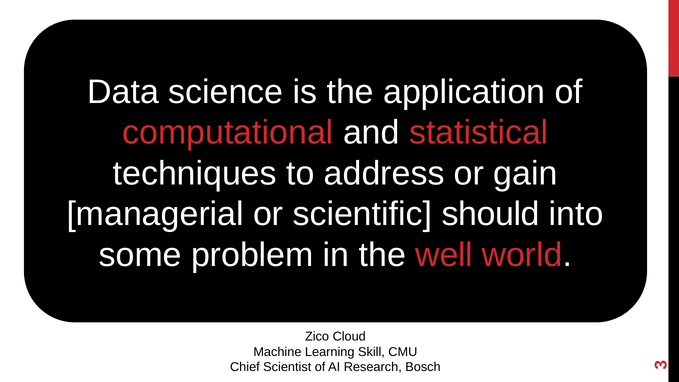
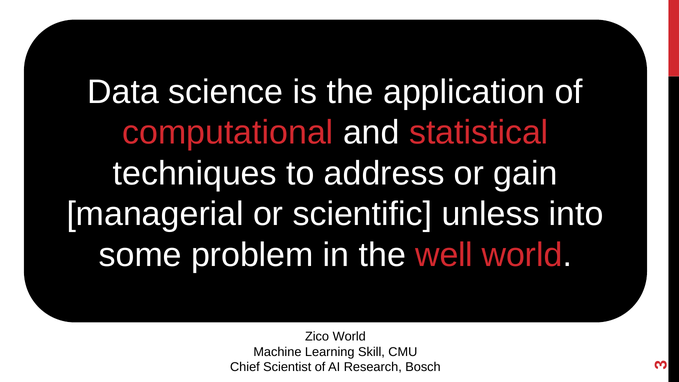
should: should -> unless
Zico Cloud: Cloud -> World
